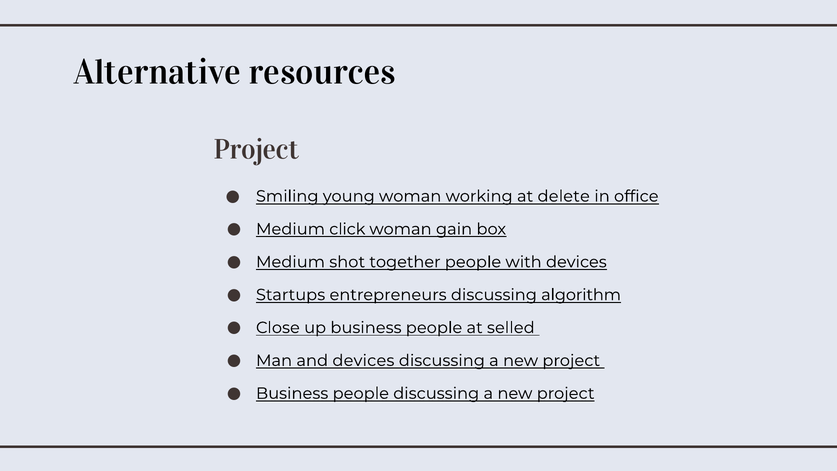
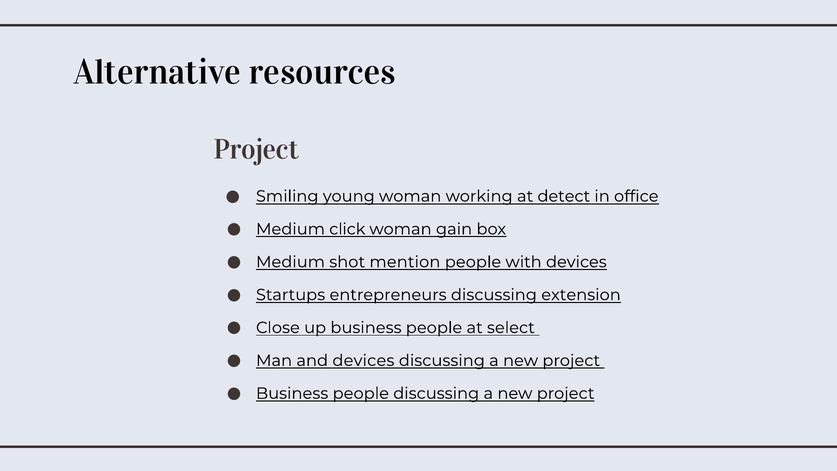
delete: delete -> detect
together: together -> mention
algorithm: algorithm -> extension
selled: selled -> select
